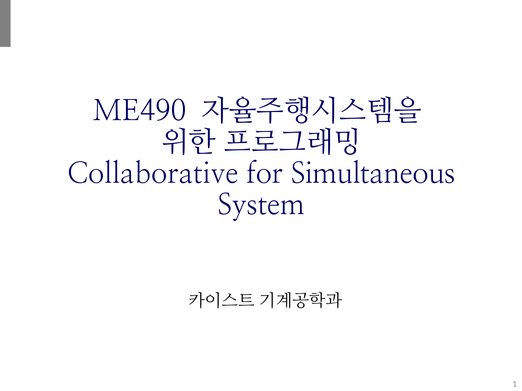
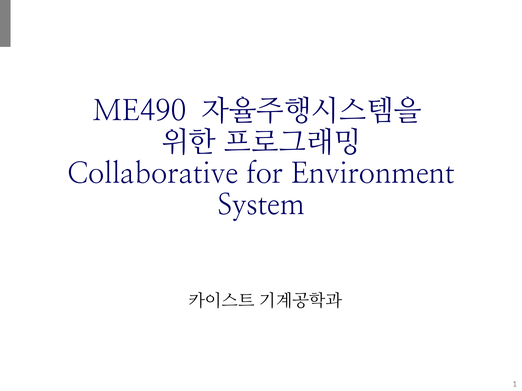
Simultaneous: Simultaneous -> Environment
